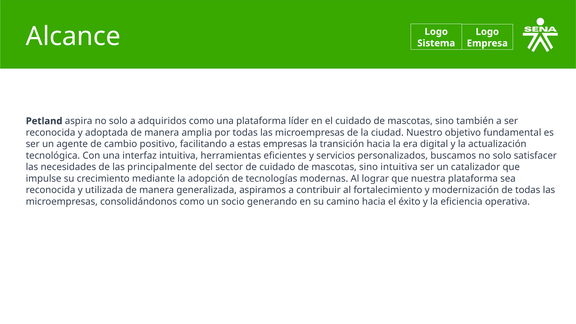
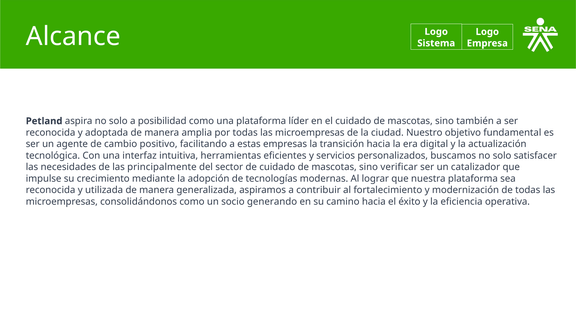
adquiridos: adquiridos -> posibilidad
sino intuitiva: intuitiva -> verificar
